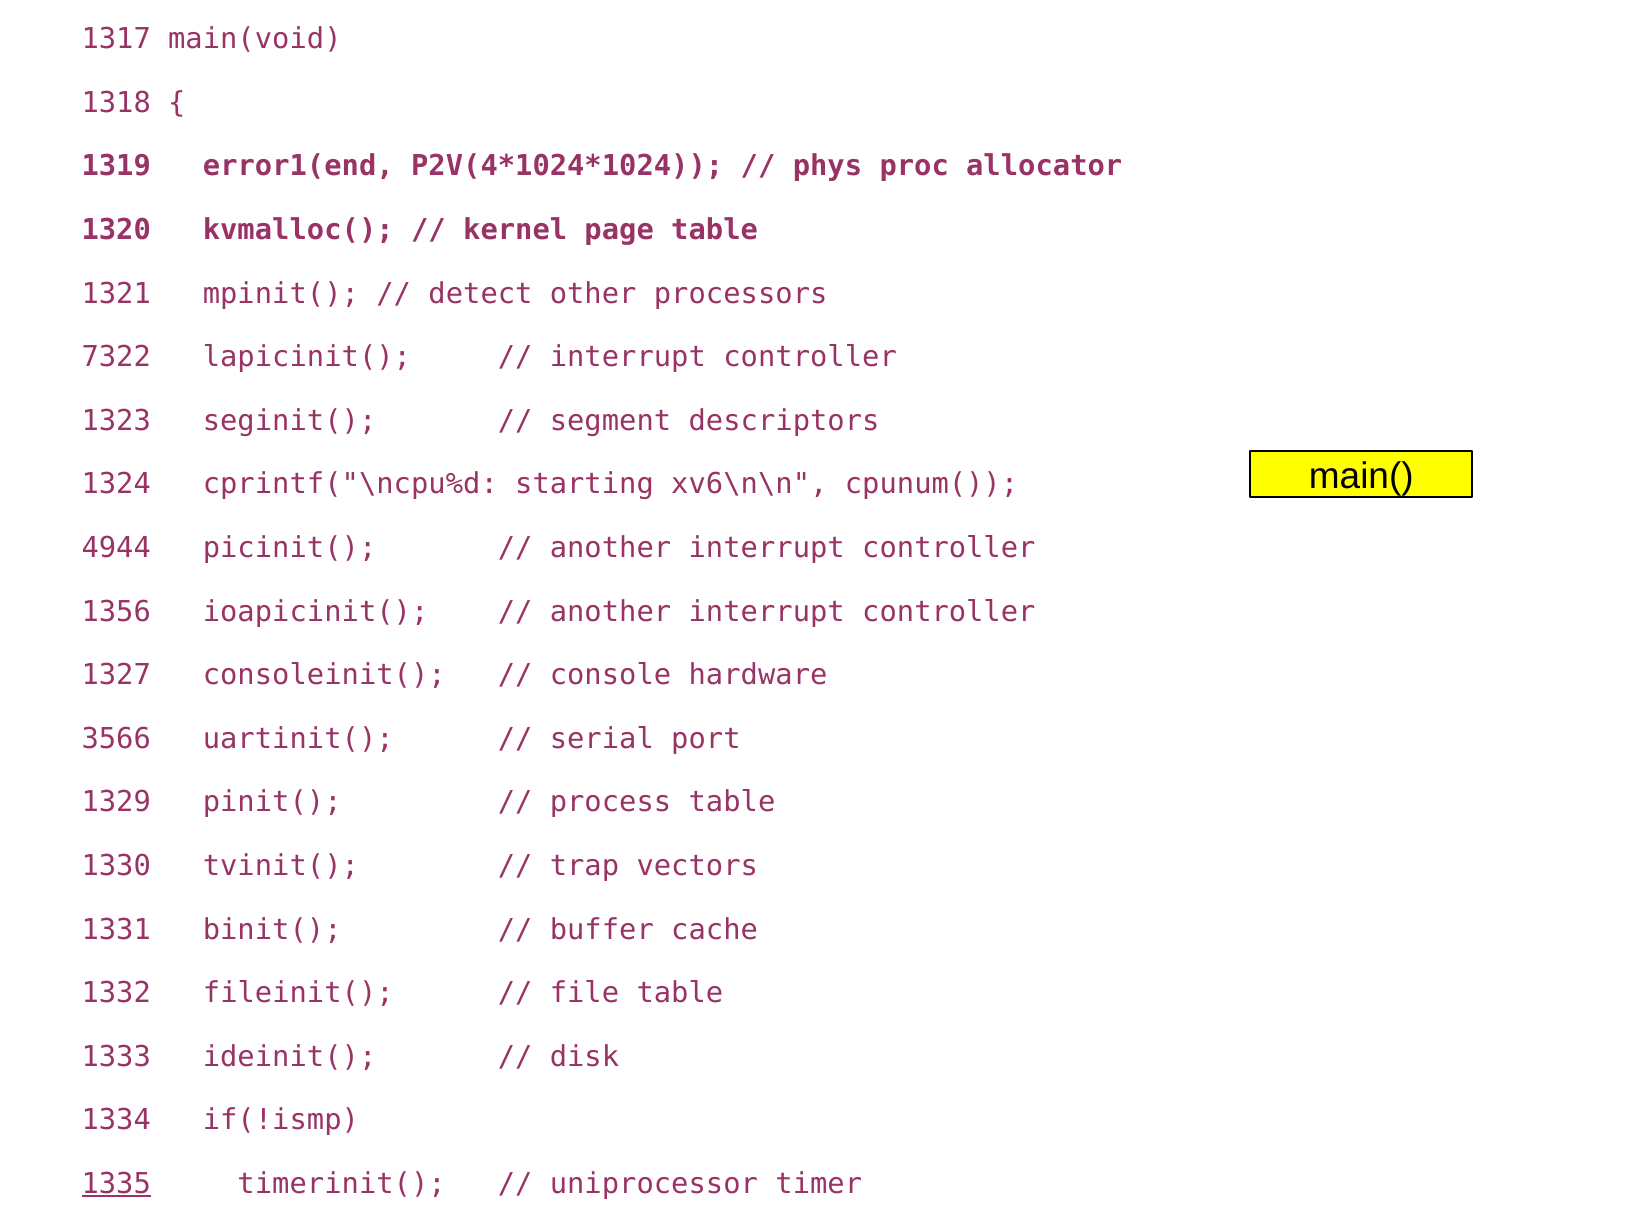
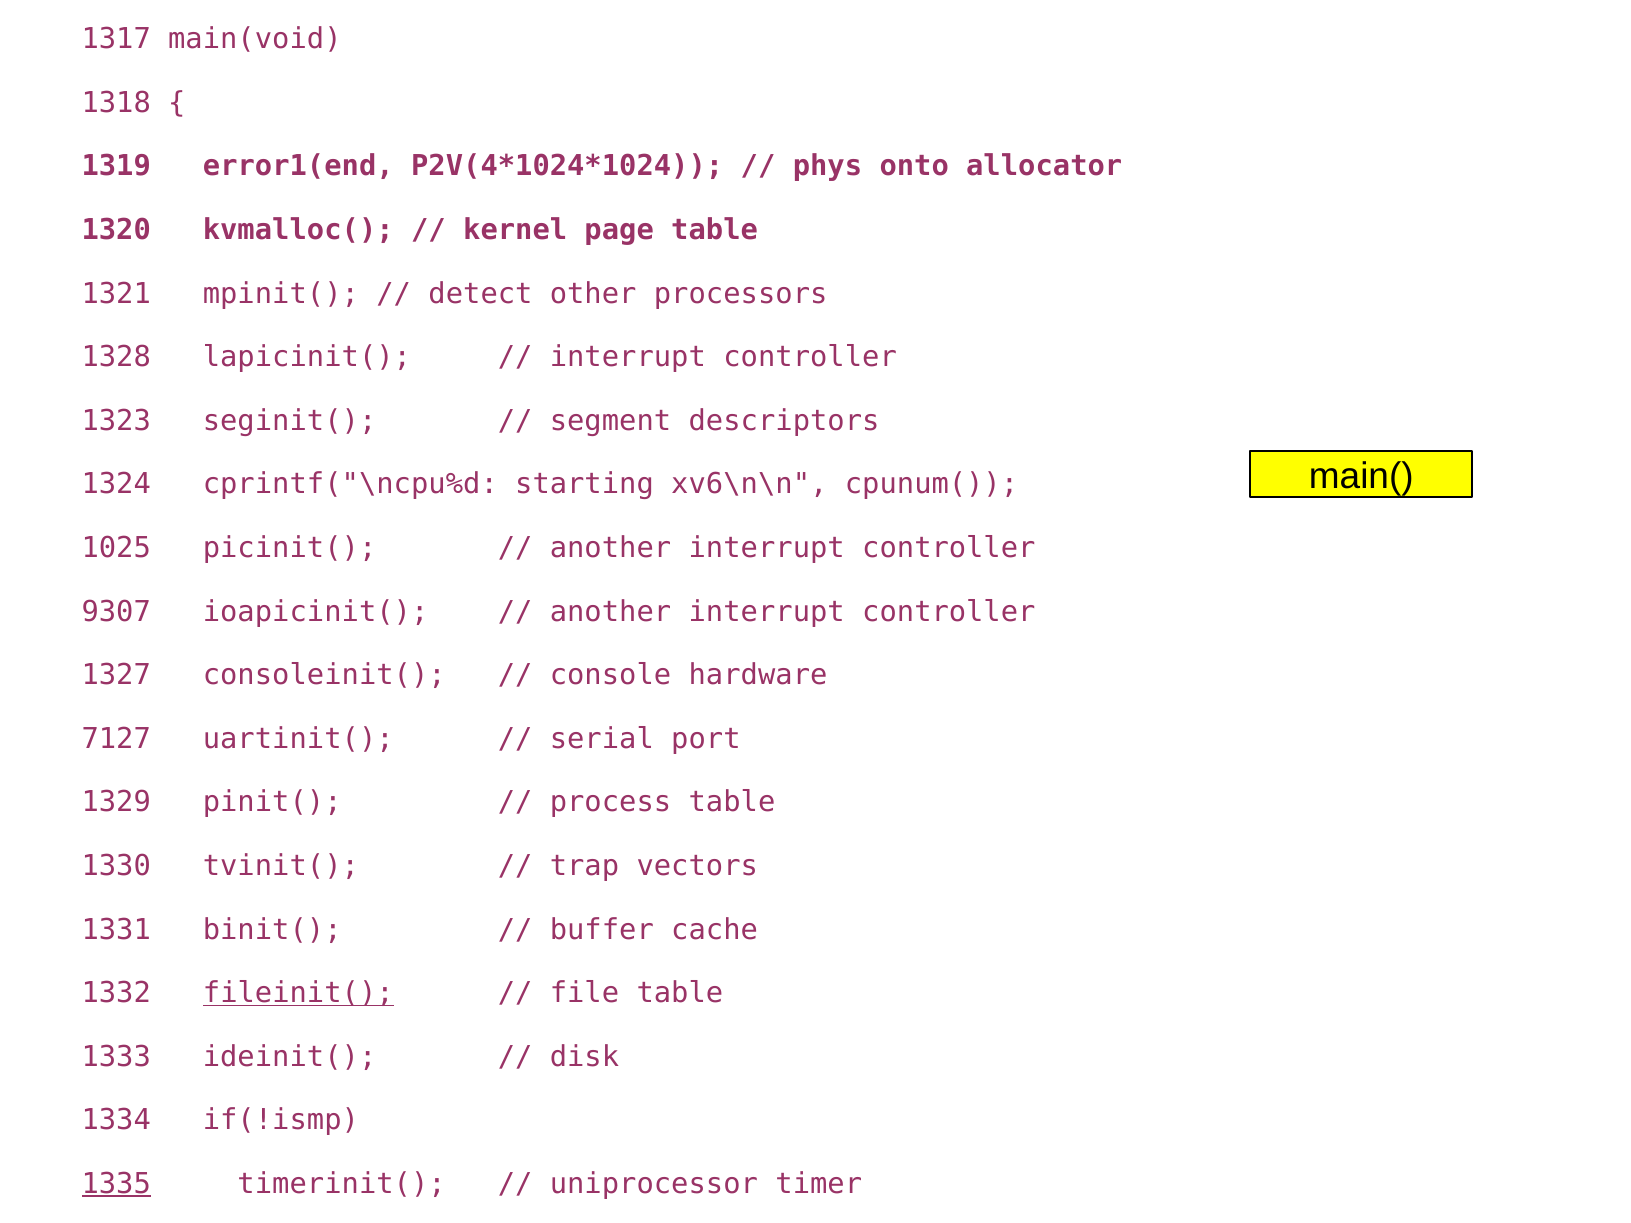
proc: proc -> onto
7322: 7322 -> 1328
4944: 4944 -> 1025
1356: 1356 -> 9307
3566: 3566 -> 7127
fileinit( underline: none -> present
